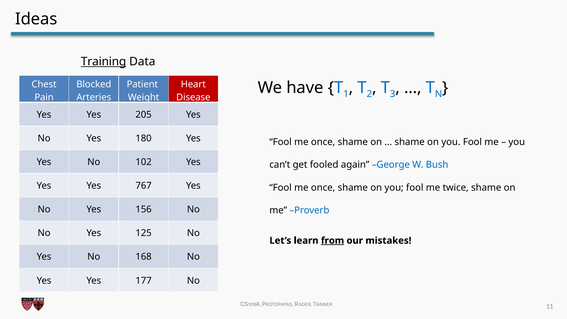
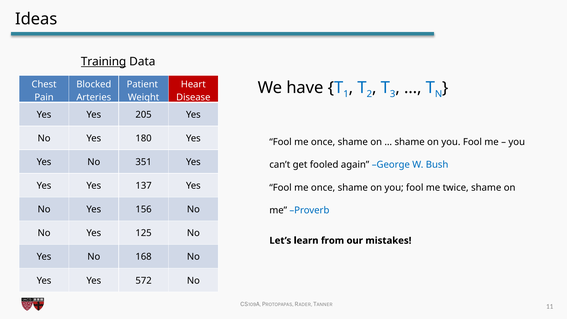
102: 102 -> 351
767: 767 -> 137
from underline: present -> none
177: 177 -> 572
